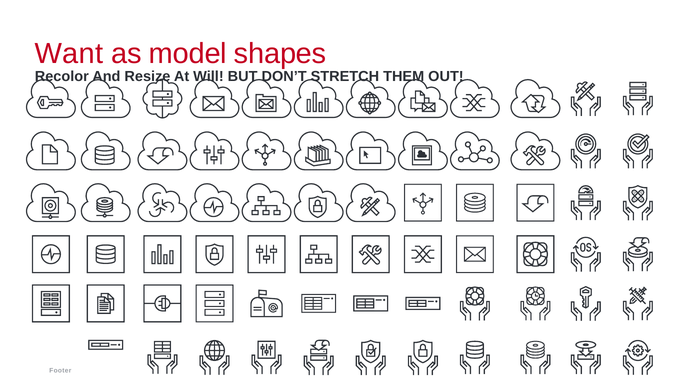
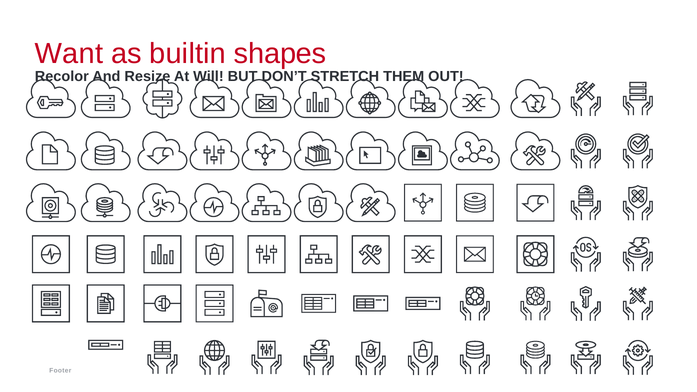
model: model -> builtin
